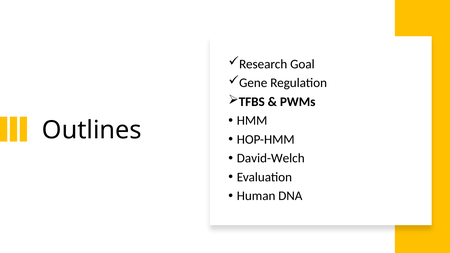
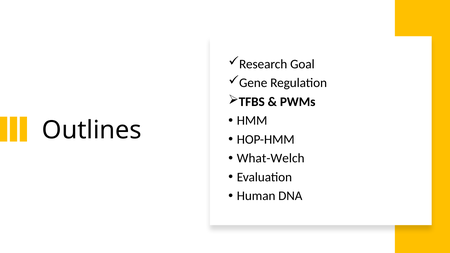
David-Welch: David-Welch -> What-Welch
